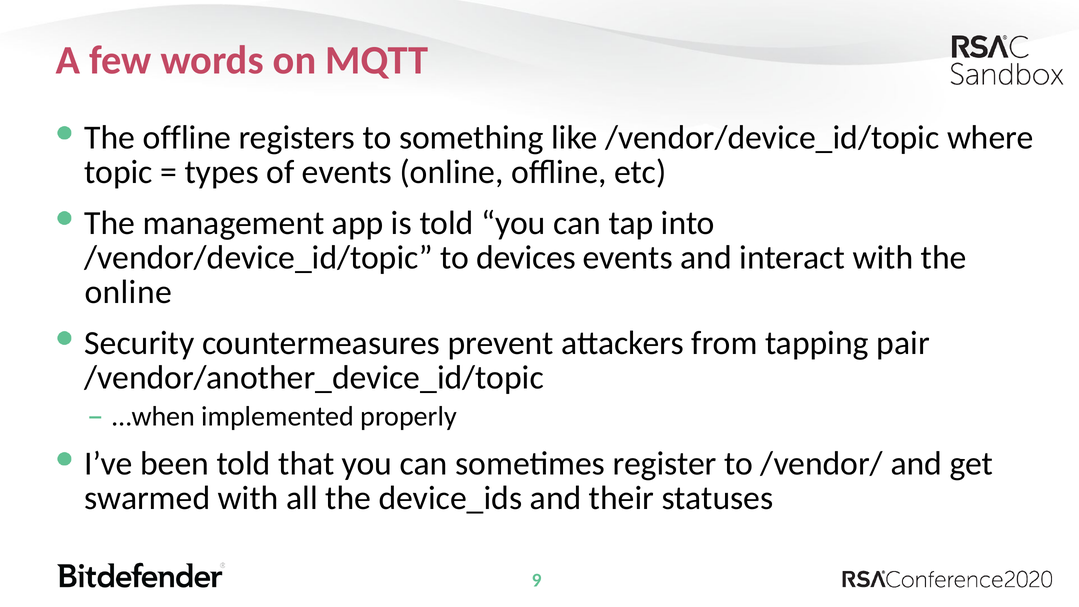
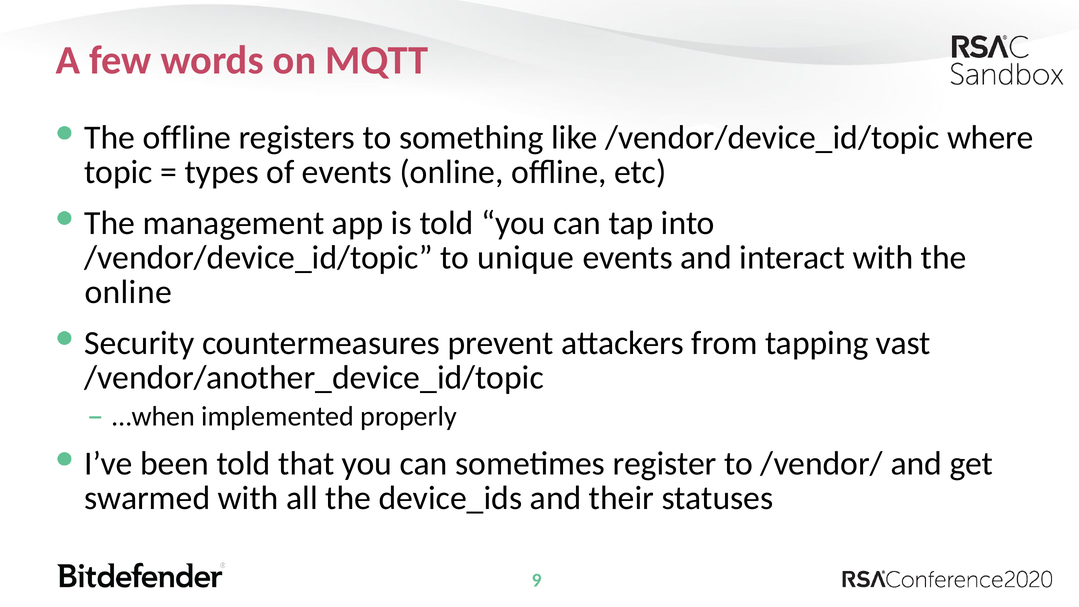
devices: devices -> unique
pair: pair -> vast
